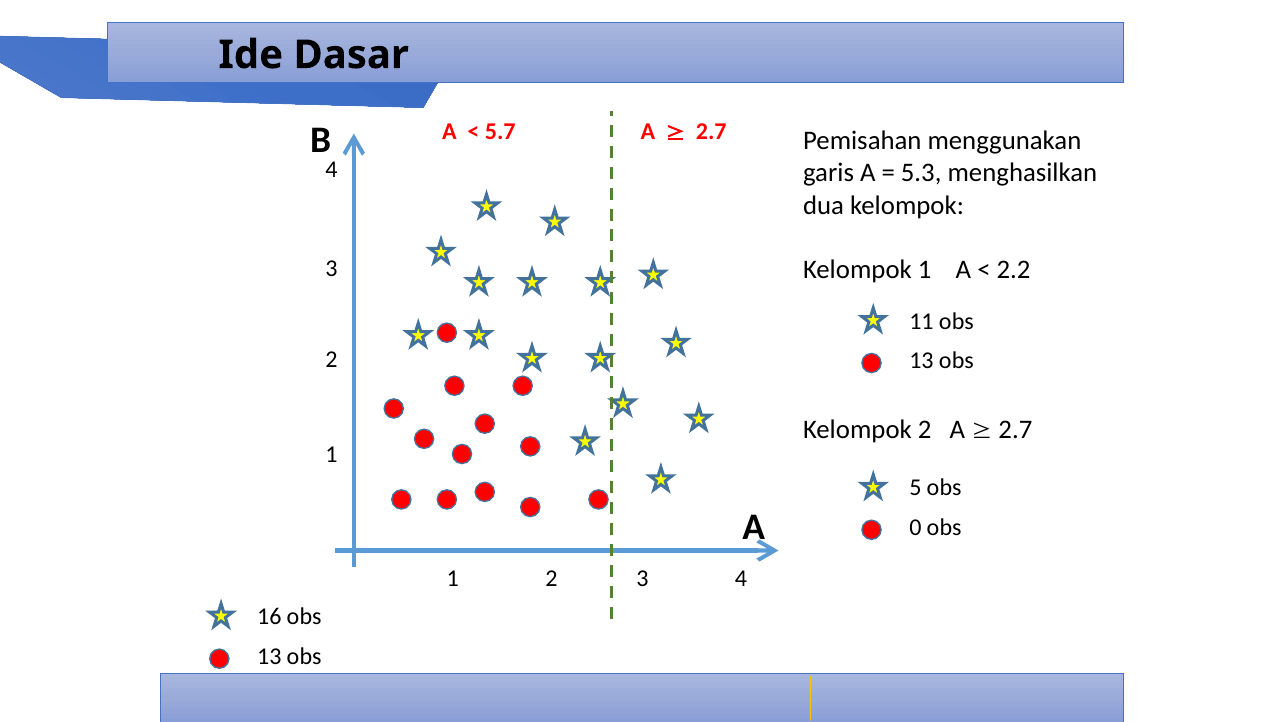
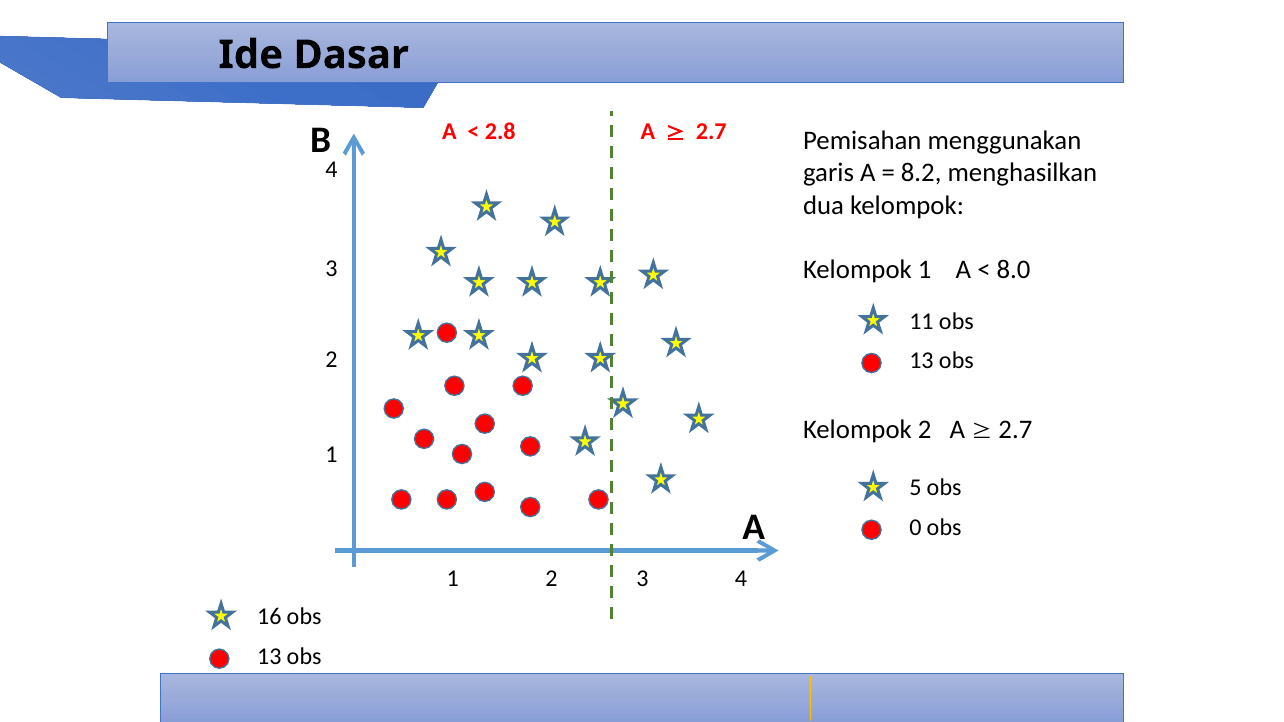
5.7: 5.7 -> 2.8
5.3: 5.3 -> 8.2
2.2: 2.2 -> 8.0
